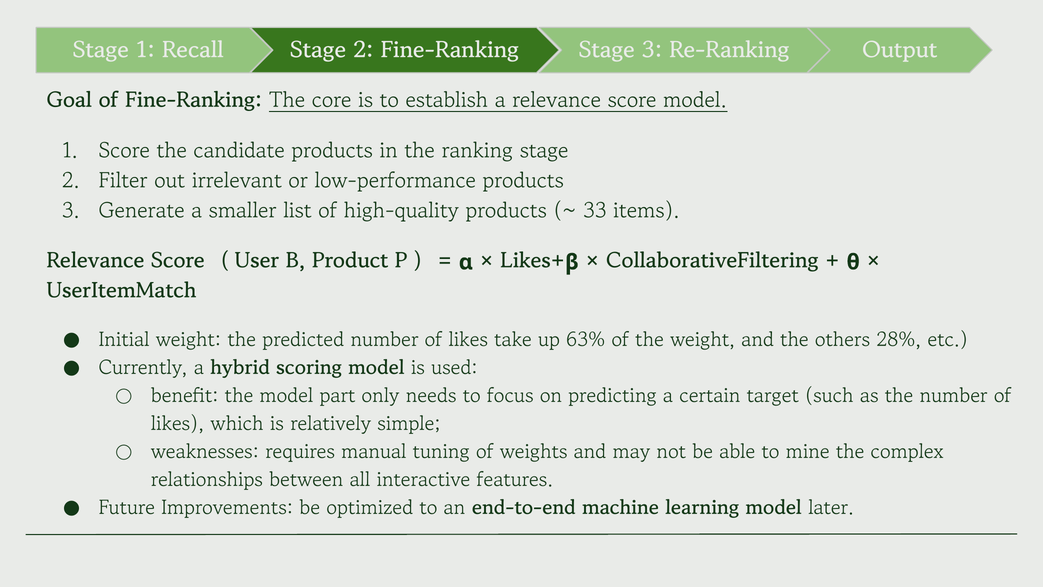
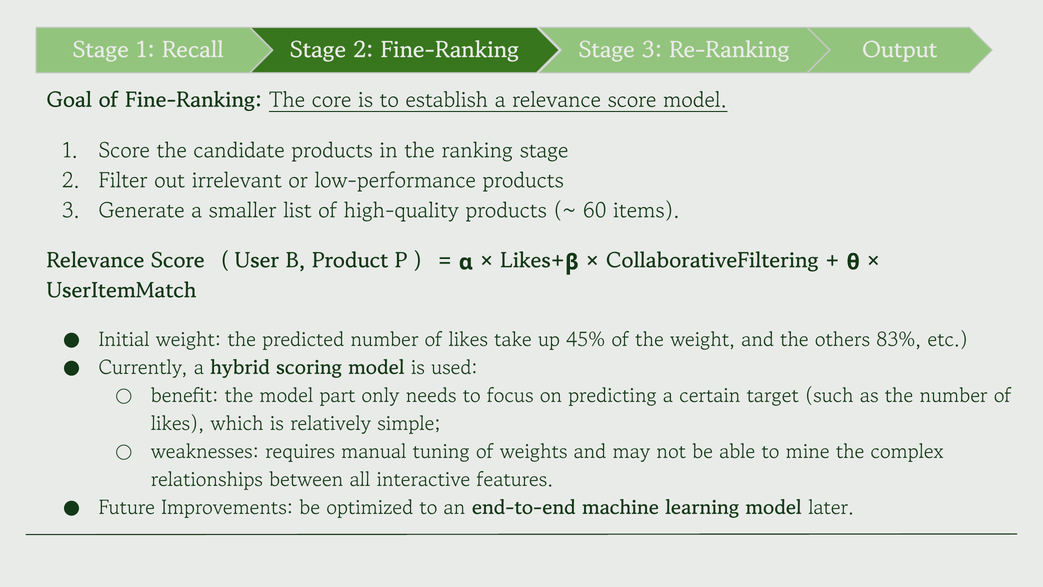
33: 33 -> 60
63%: 63% -> 45%
28%: 28% -> 83%
